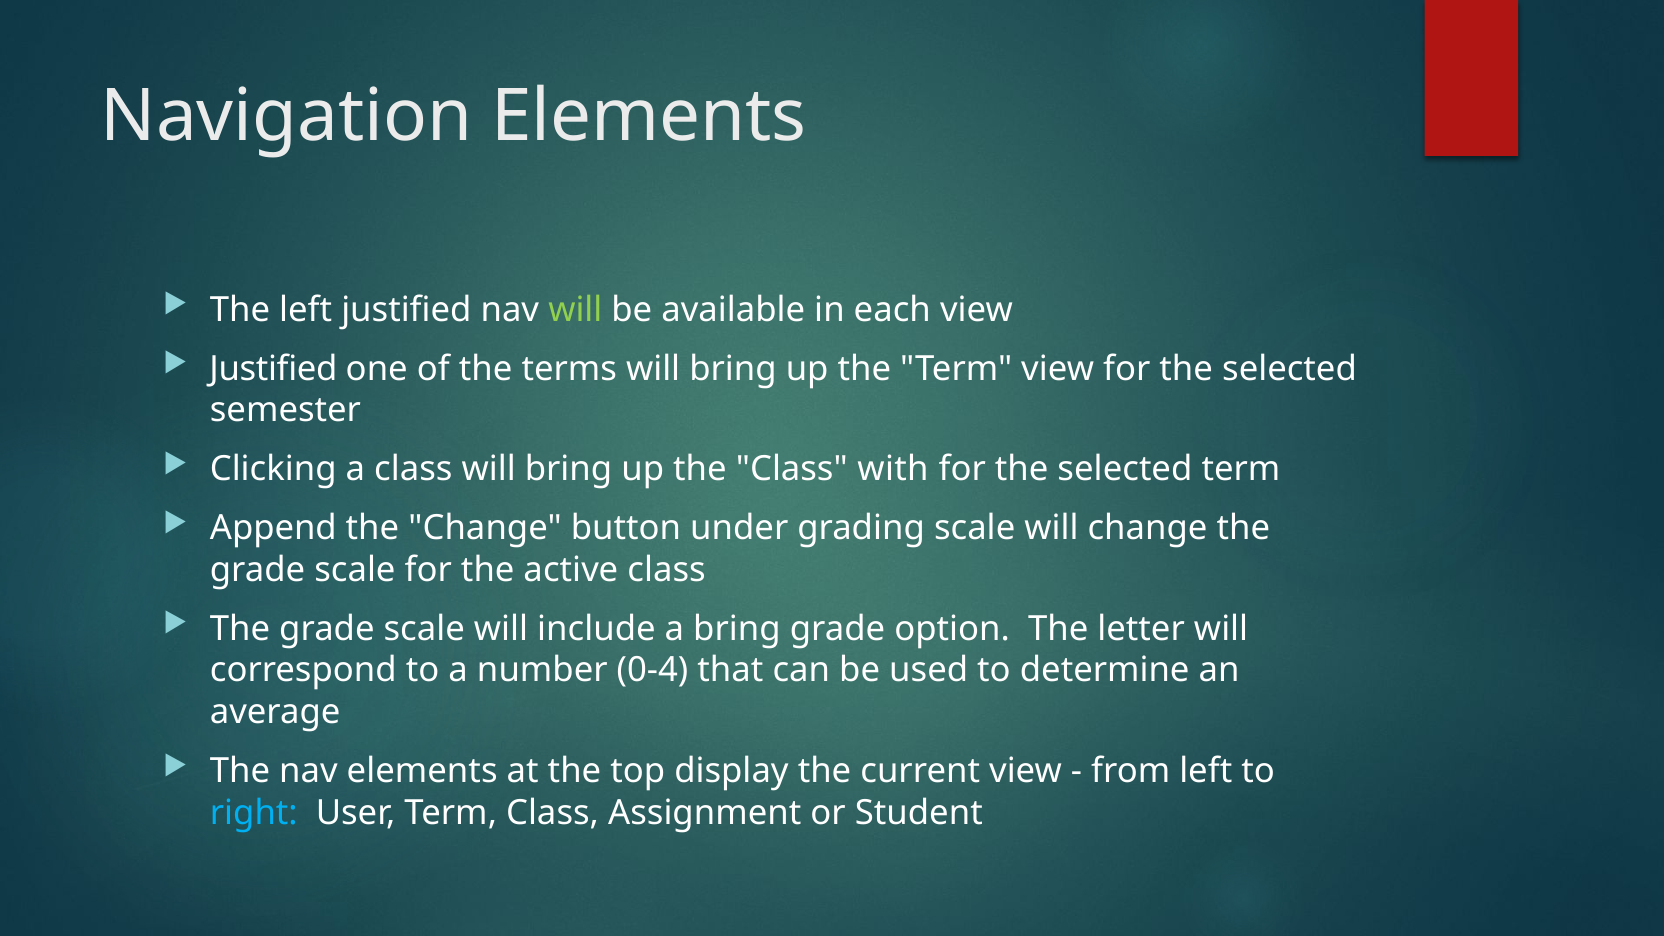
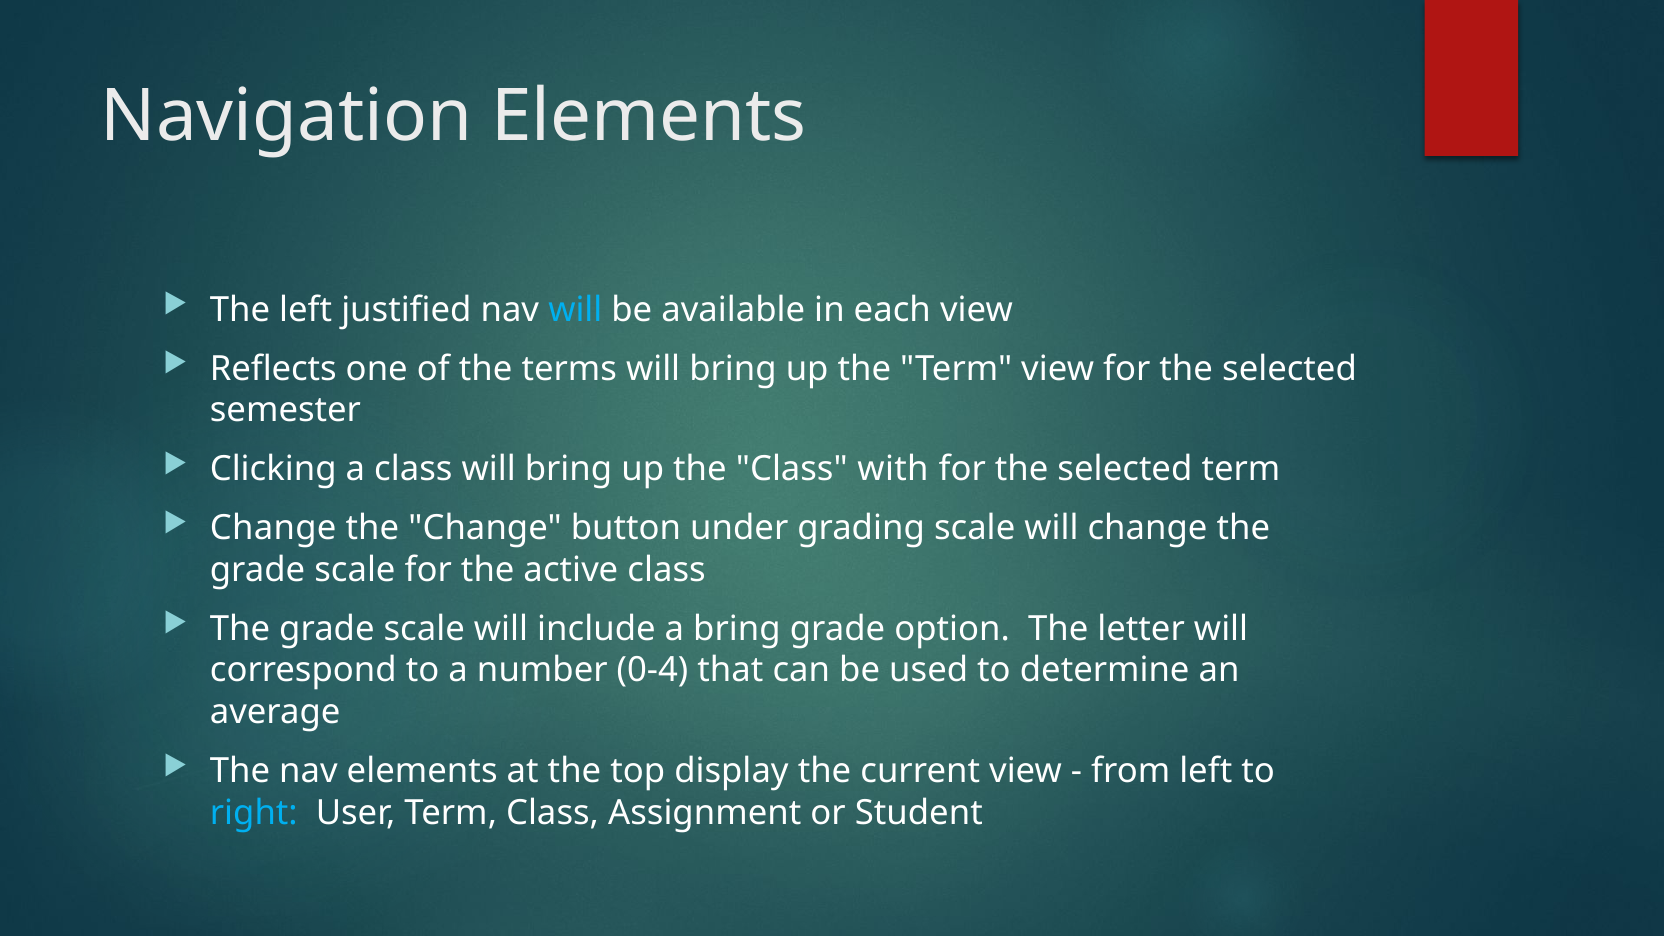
will at (575, 310) colour: light green -> light blue
Justified at (273, 369): Justified -> Reflects
Append at (273, 528): Append -> Change
